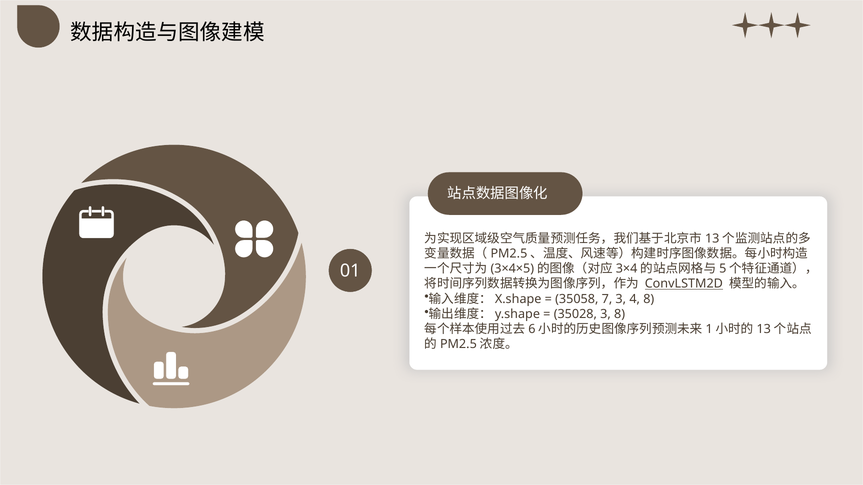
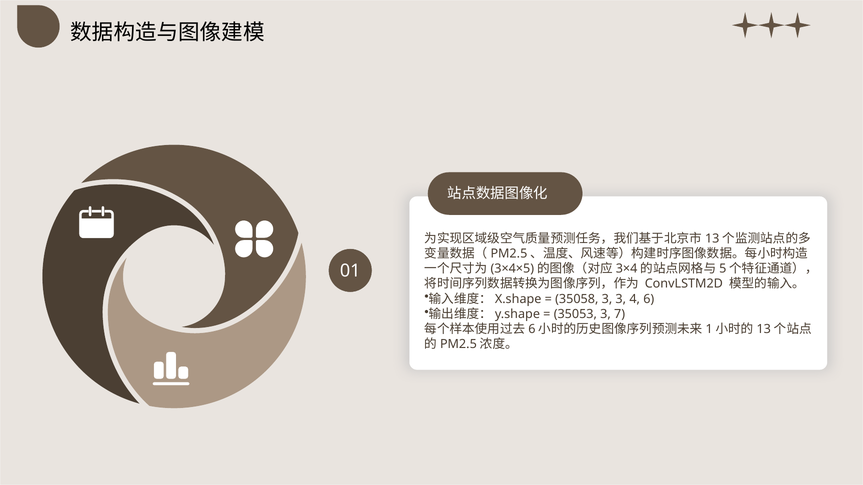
ConvLSTM2D underline: present -> none
35058 7: 7 -> 3
4 8: 8 -> 6
35028: 35028 -> 35053
3 8: 8 -> 7
